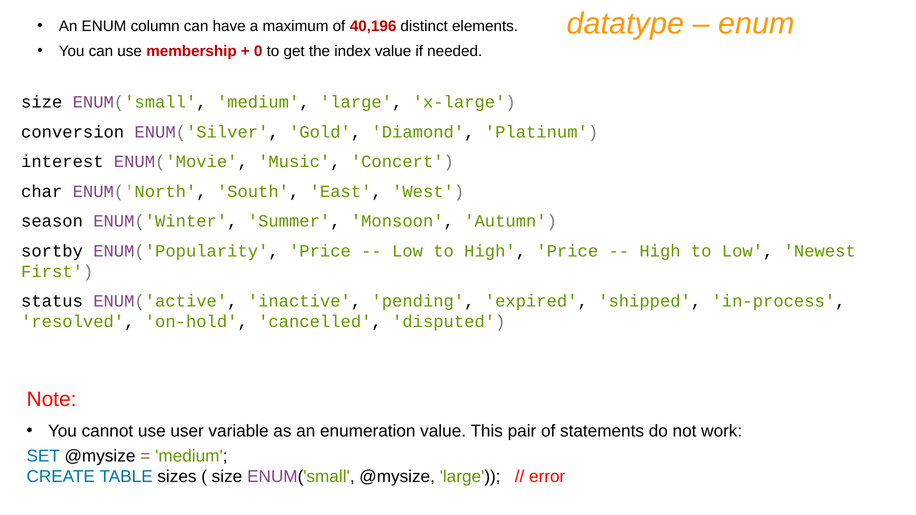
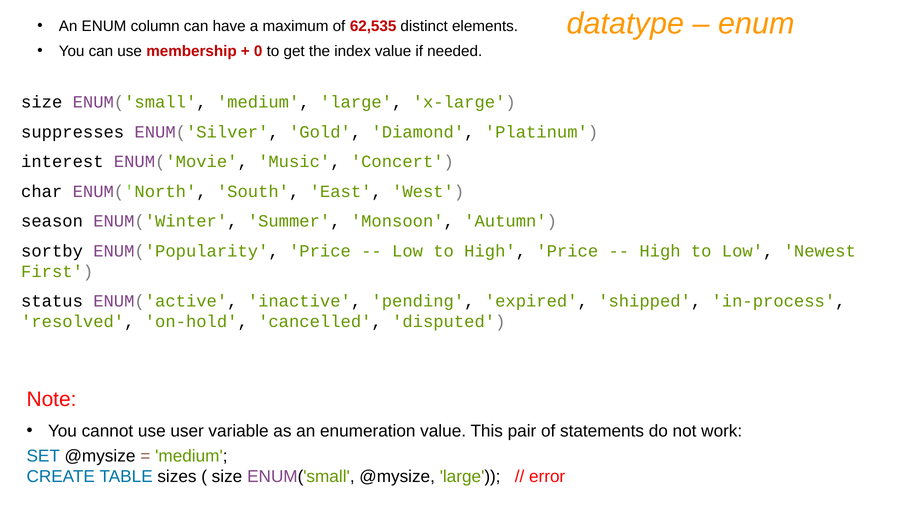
40,196: 40,196 -> 62,535
conversion: conversion -> suppresses
